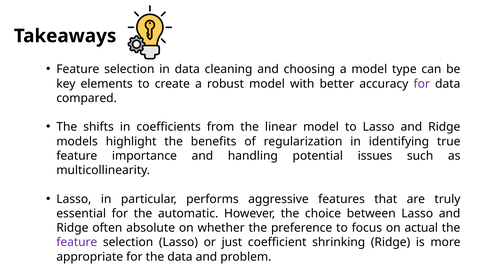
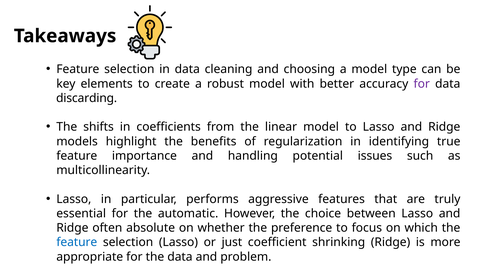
compared: compared -> discarding
actual: actual -> which
feature at (77, 242) colour: purple -> blue
